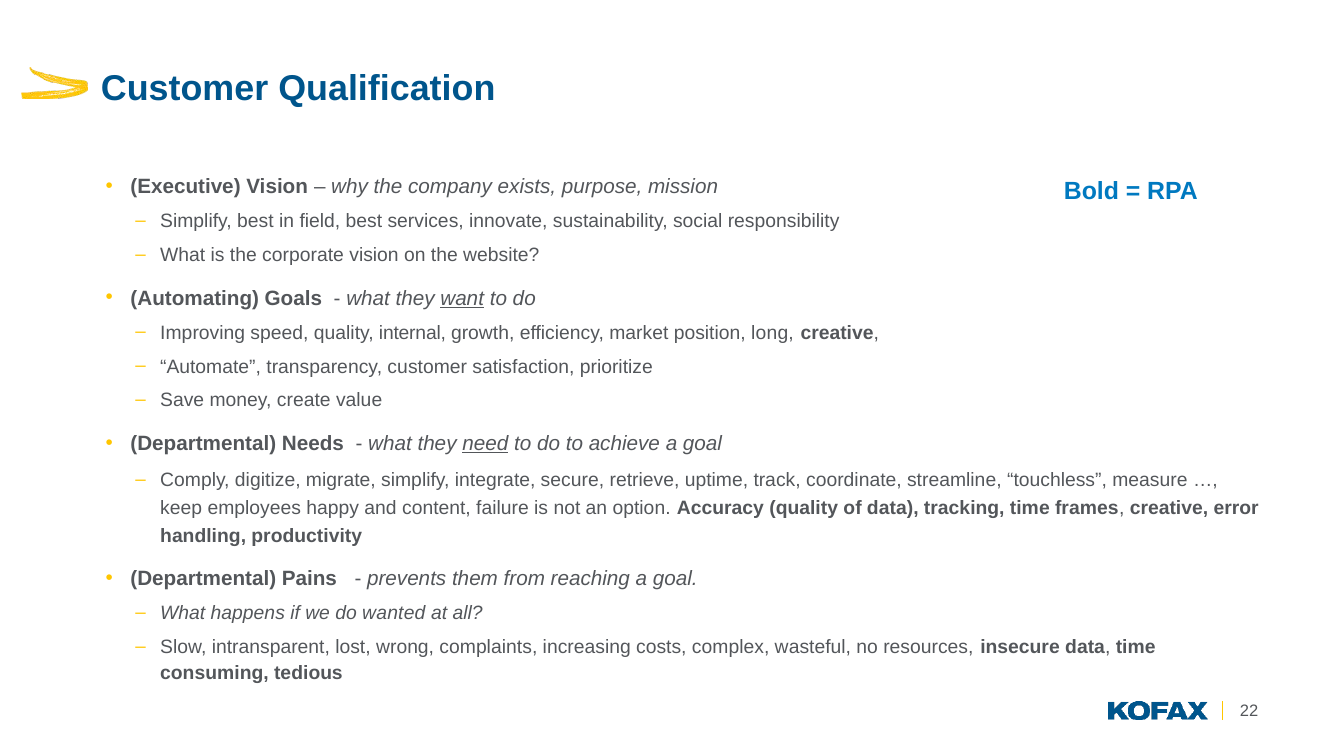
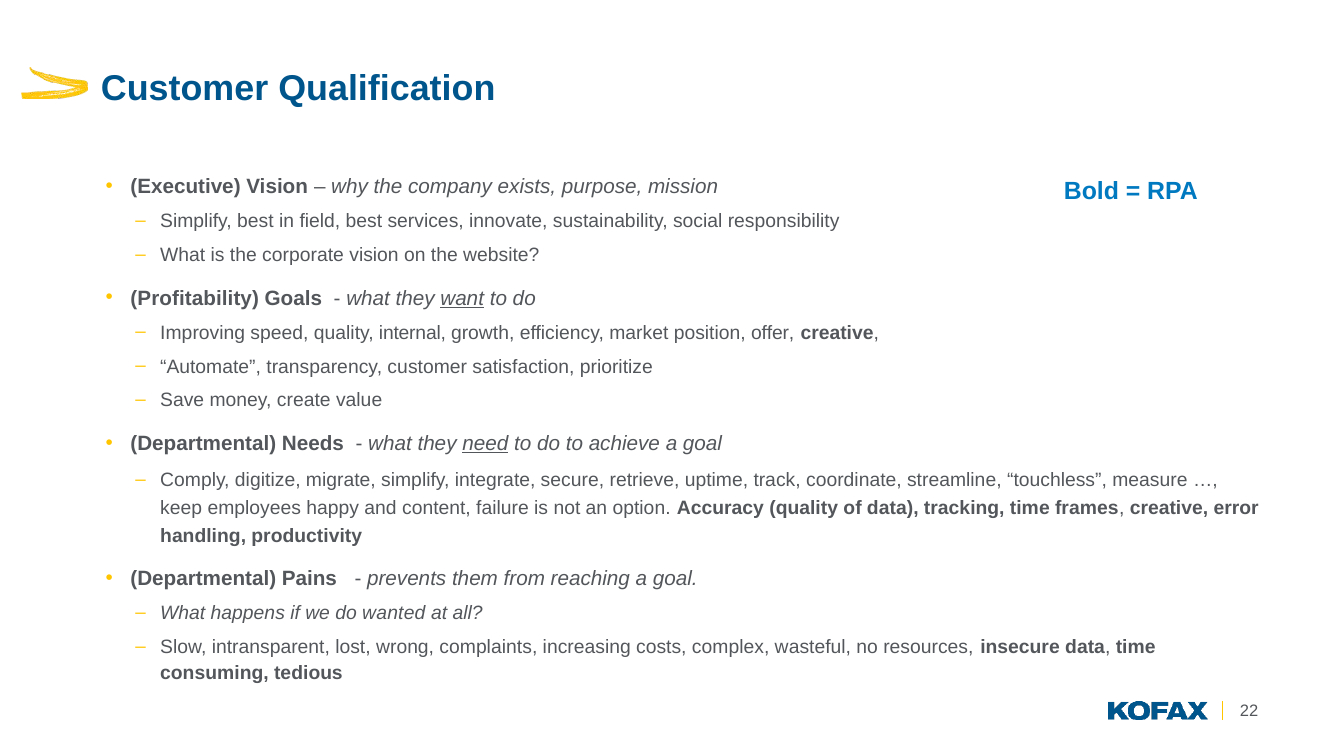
Automating: Automating -> Profitability
long: long -> offer
